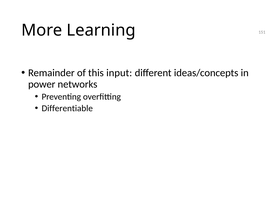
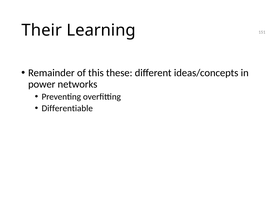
More: More -> Their
input: input -> these
